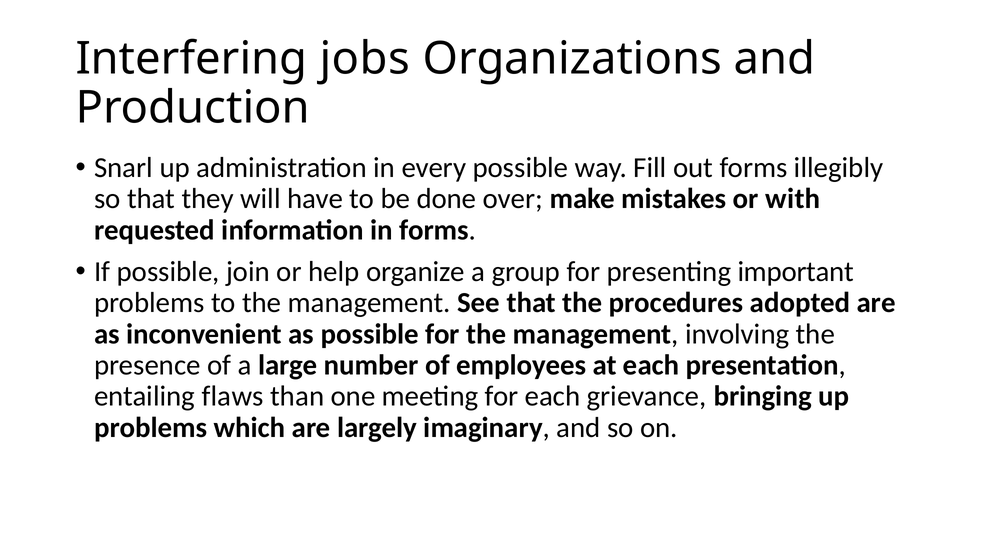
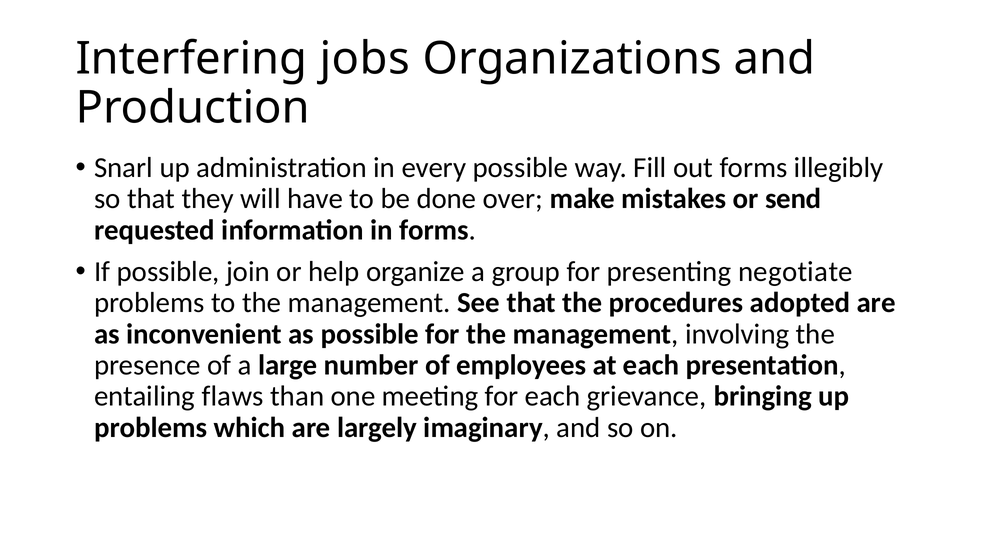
with: with -> send
important: important -> negotiate
